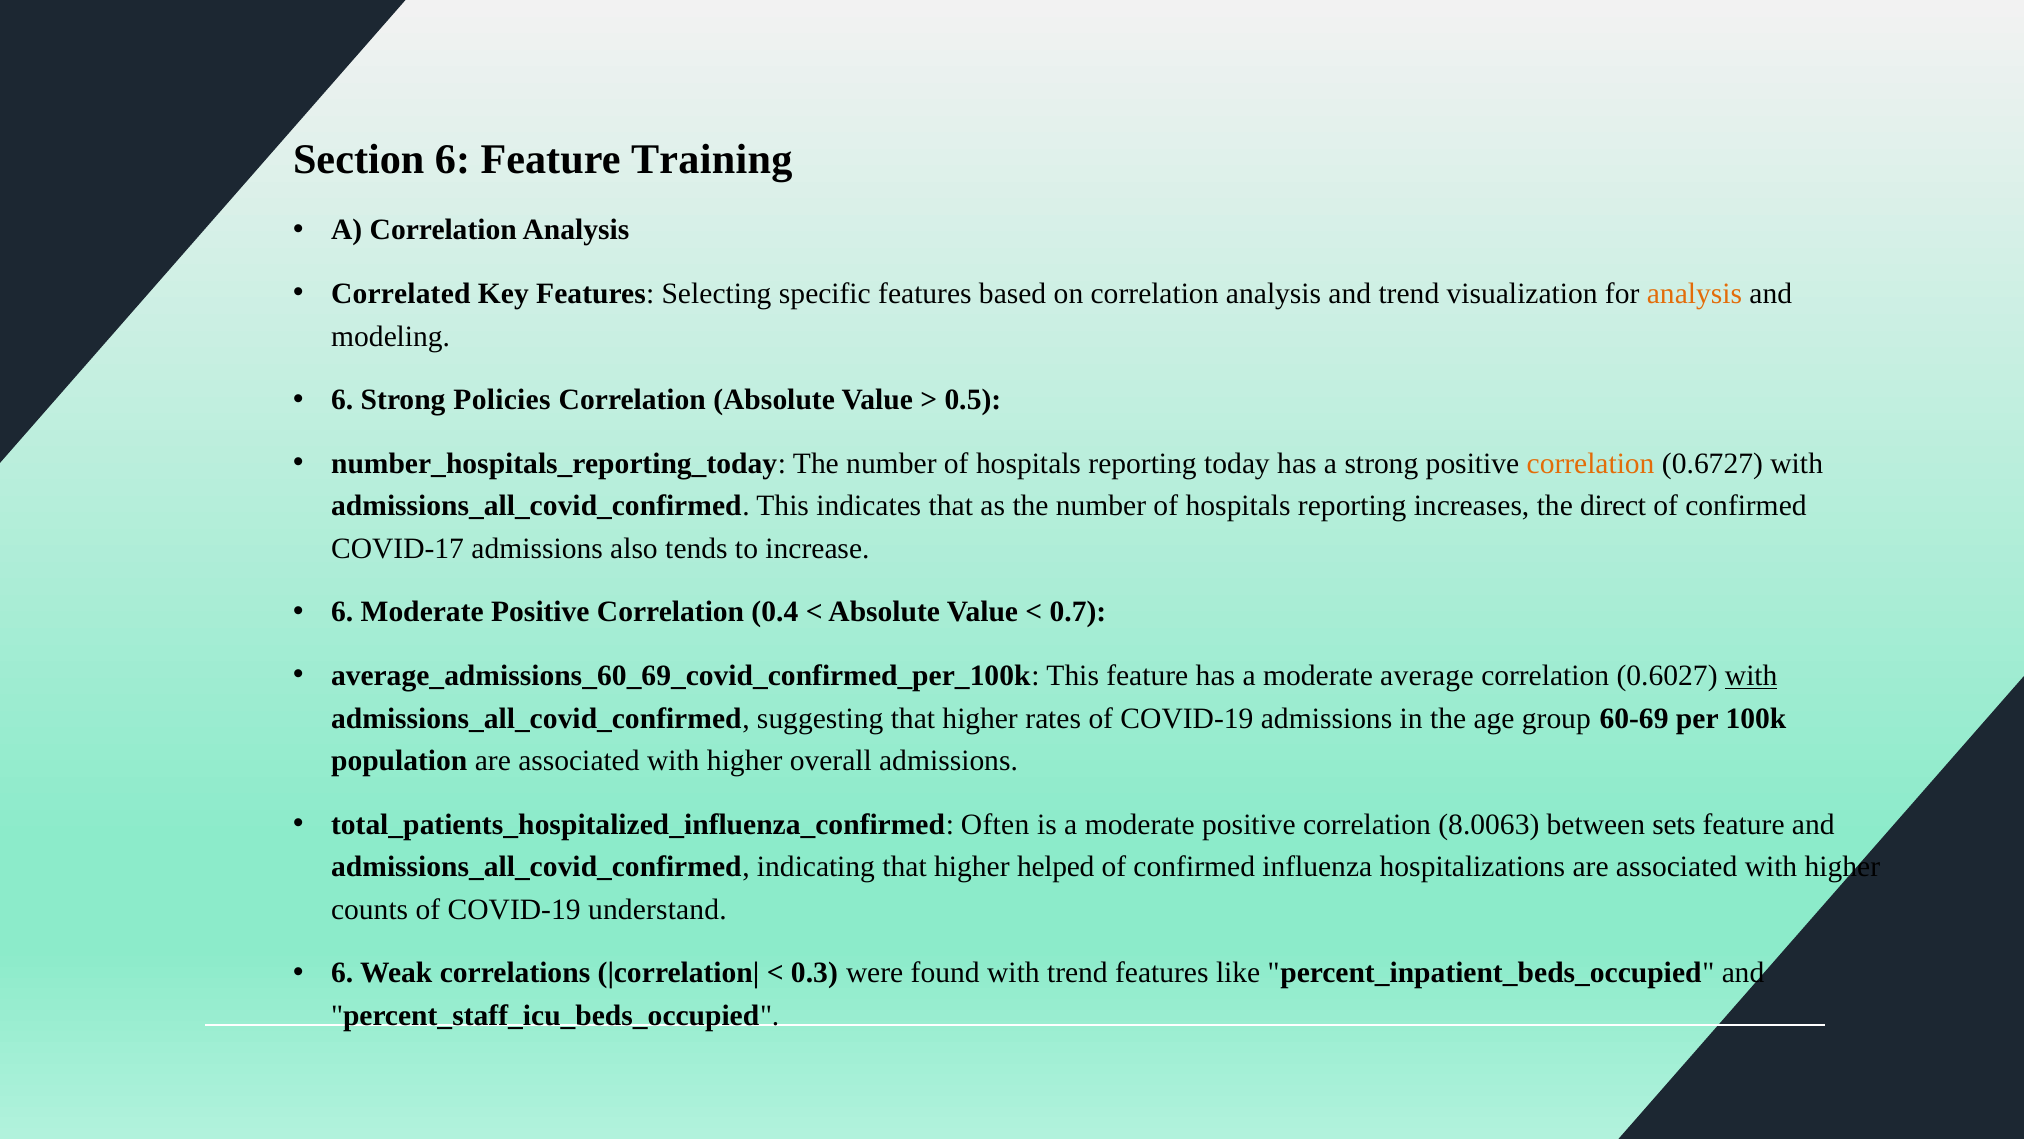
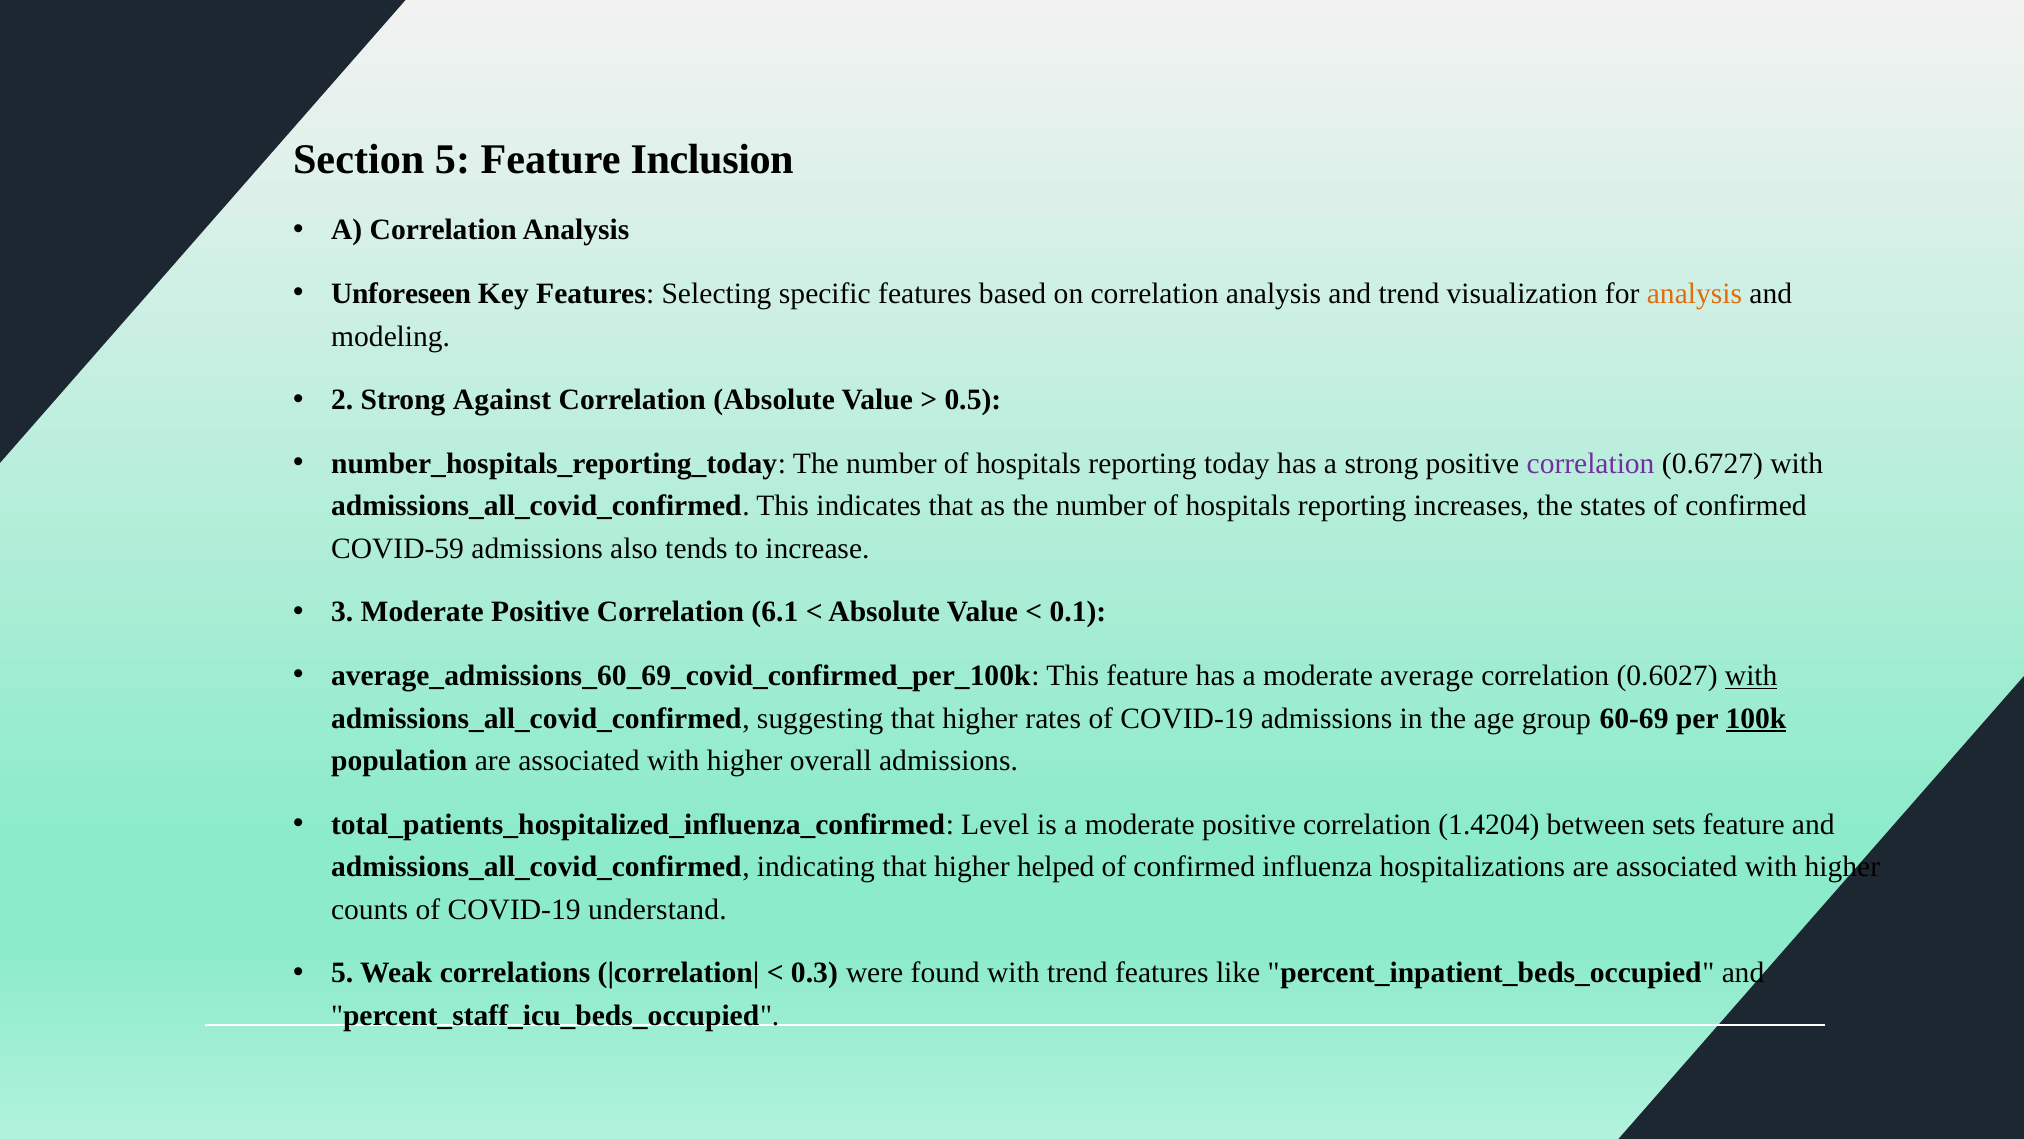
Section 6: 6 -> 5
Training: Training -> Inclusion
Correlated: Correlated -> Unforeseen
6 at (342, 400): 6 -> 2
Policies: Policies -> Against
correlation at (1591, 463) colour: orange -> purple
direct: direct -> states
COVID-17: COVID-17 -> COVID-59
6 at (342, 612): 6 -> 3
0.4: 0.4 -> 6.1
0.7: 0.7 -> 0.1
100k underline: none -> present
Often: Often -> Level
8.0063: 8.0063 -> 1.4204
6 at (342, 973): 6 -> 5
